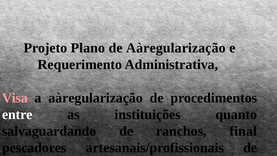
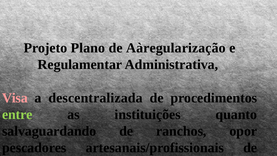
Requerimento: Requerimento -> Regulamentar
a aàregularização: aàregularização -> descentralizada
entre colour: white -> light green
final: final -> opor
